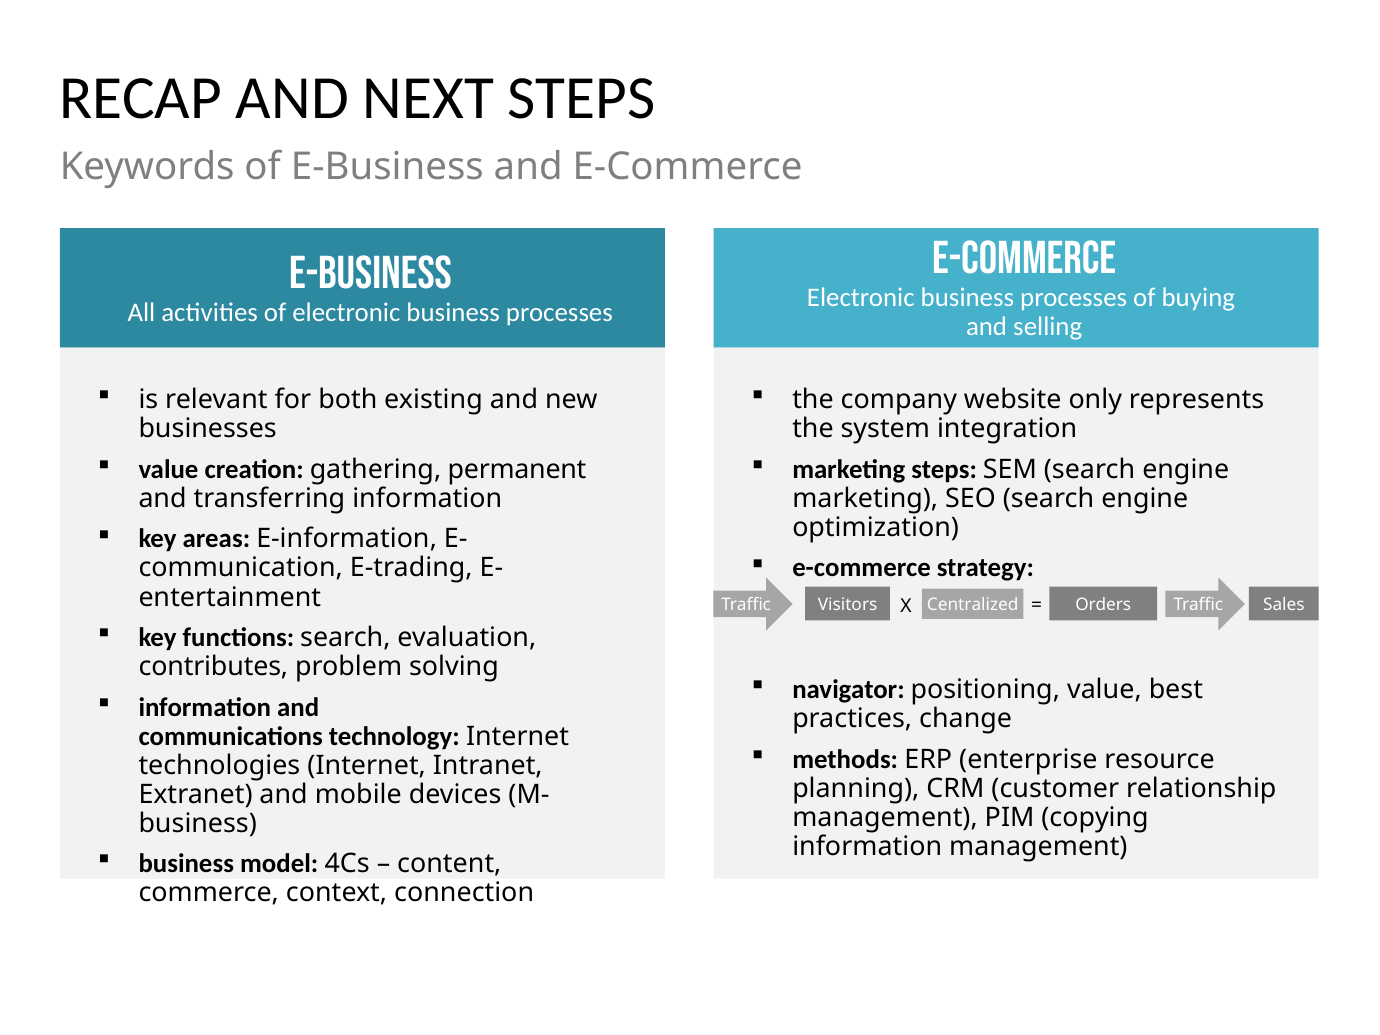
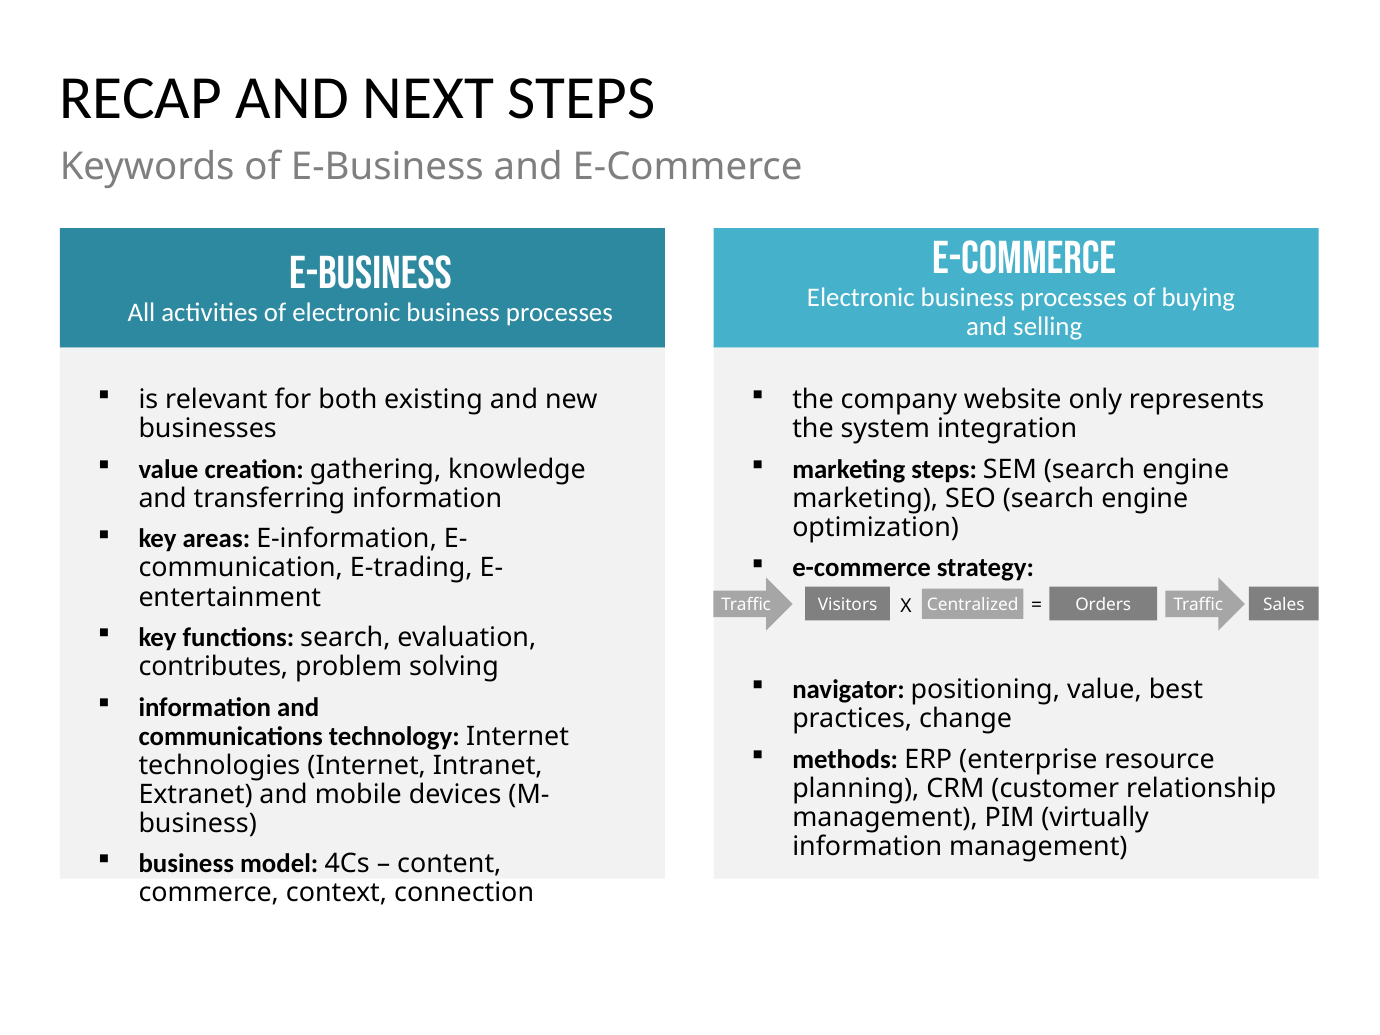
permanent: permanent -> knowledge
copying: copying -> virtually
